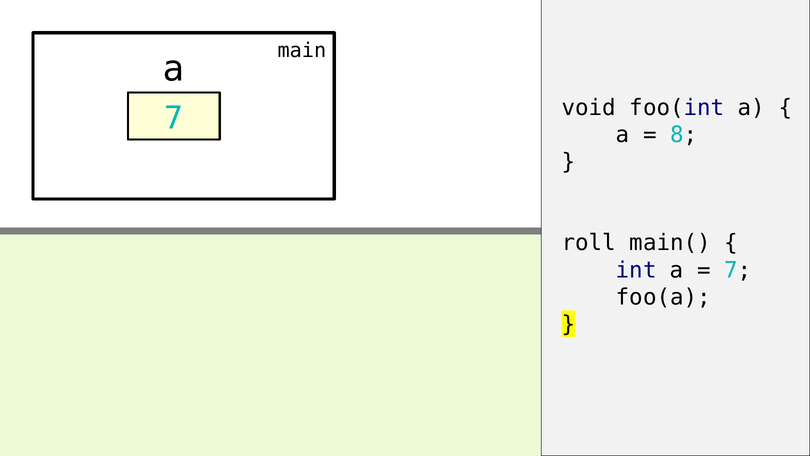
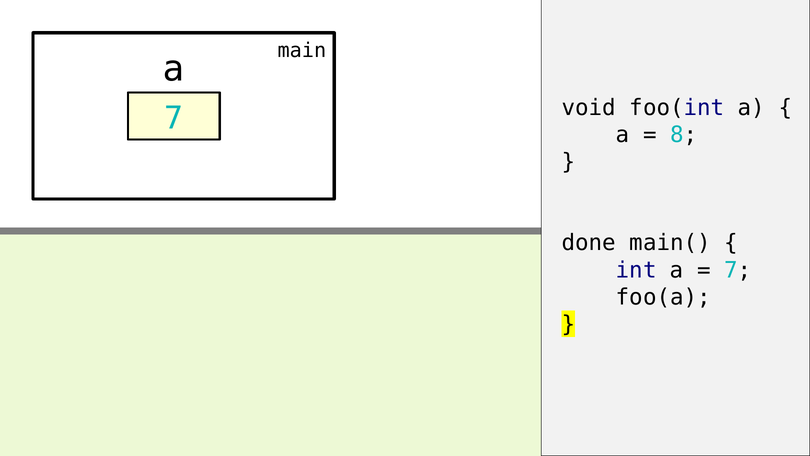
roll: roll -> done
